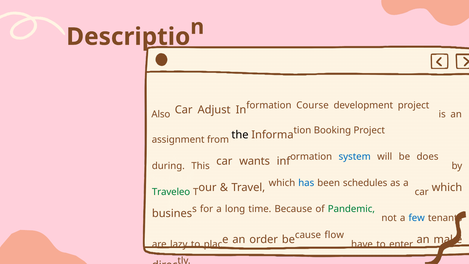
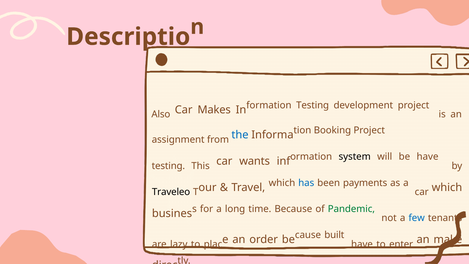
Adjust: Adjust -> Makes
Course at (312, 105): Course -> Testing
the colour: black -> blue
during at (168, 166): during -> testing
system colour: blue -> black
be does: does -> have
Traveleo colour: green -> black
schedules: schedules -> payments
flow: flow -> built
